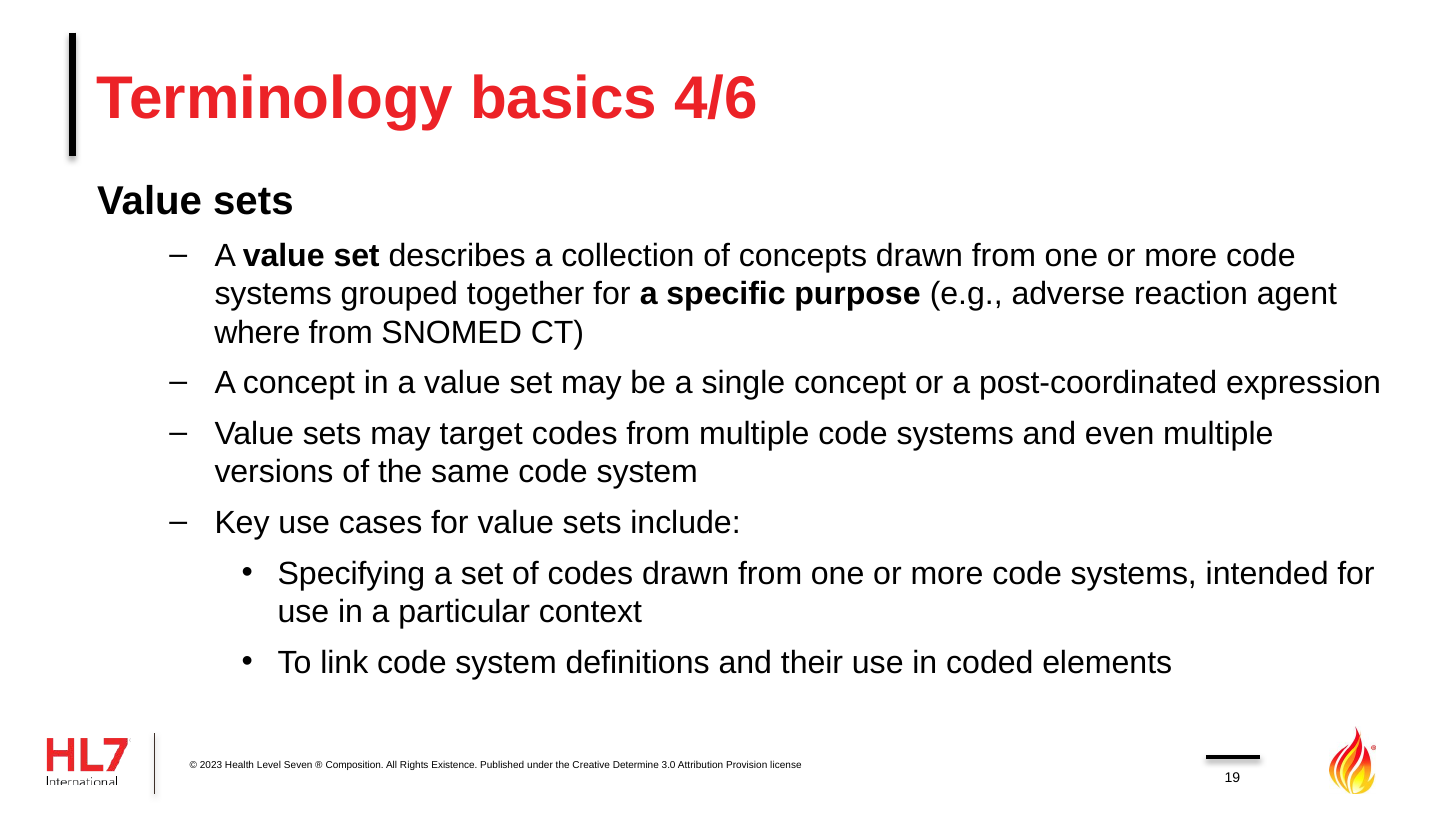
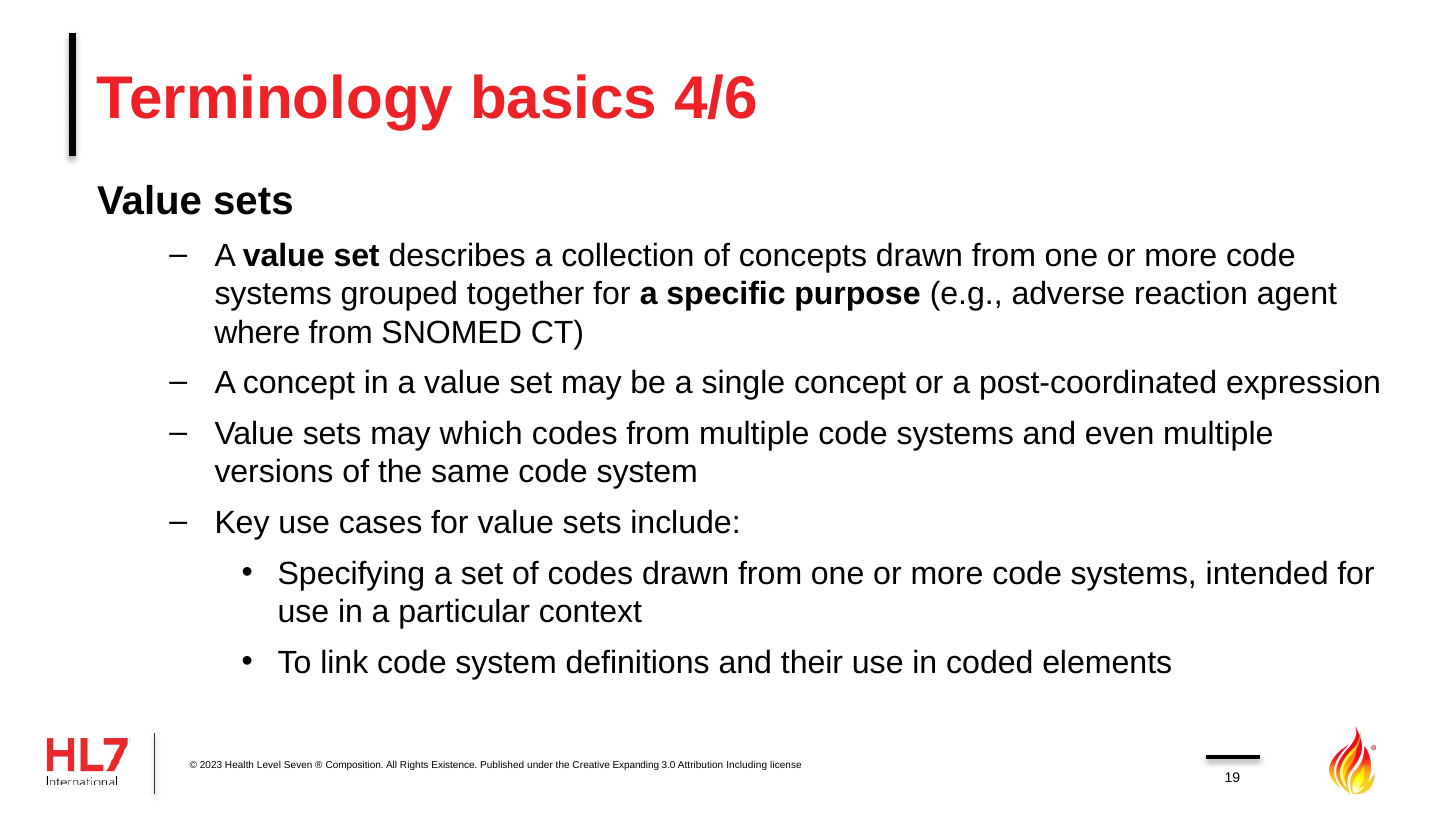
target: target -> which
Determine: Determine -> Expanding
Provision: Provision -> Including
